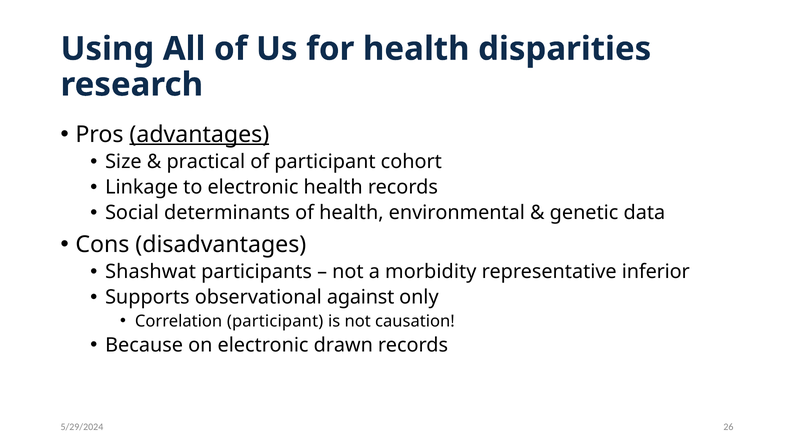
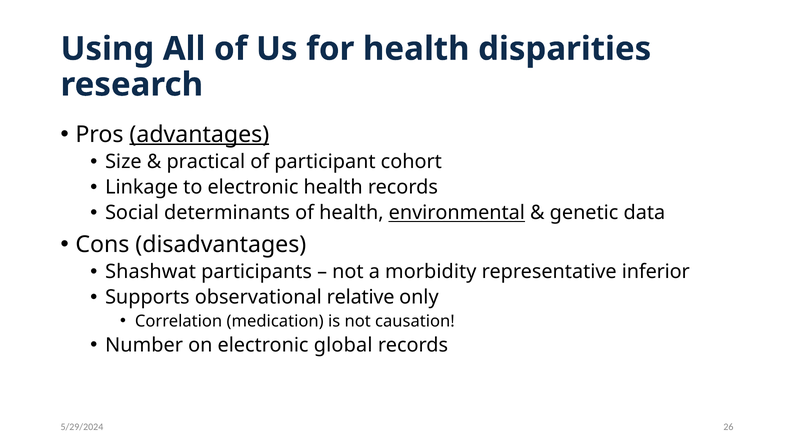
environmental underline: none -> present
against: against -> relative
Correlation participant: participant -> medication
Because: Because -> Number
drawn: drawn -> global
